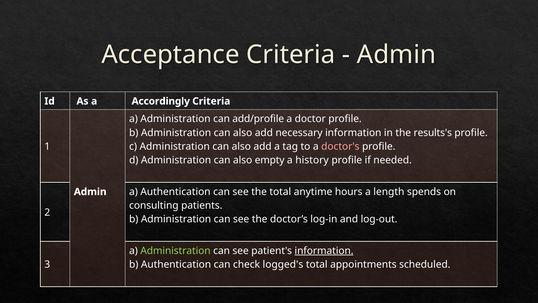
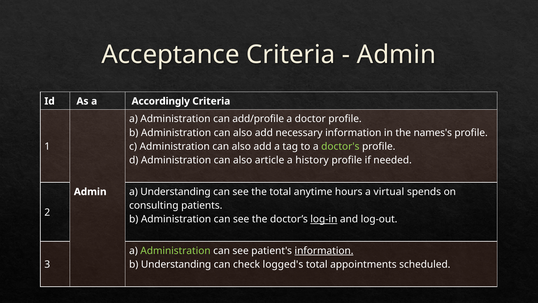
results's: results's -> names's
doctor's colour: pink -> light green
empty: empty -> article
a Authentication: Authentication -> Understanding
length: length -> virtual
log-in underline: none -> present
b Authentication: Authentication -> Understanding
